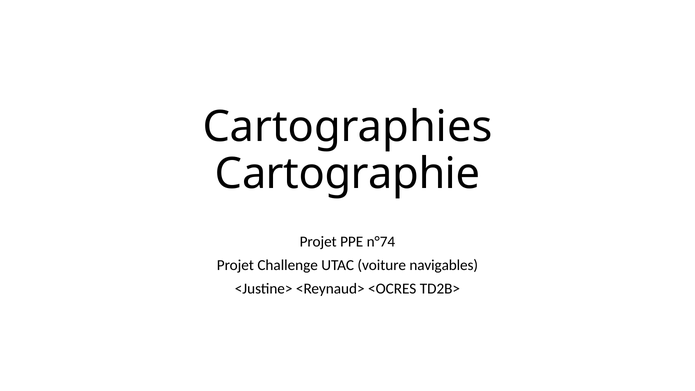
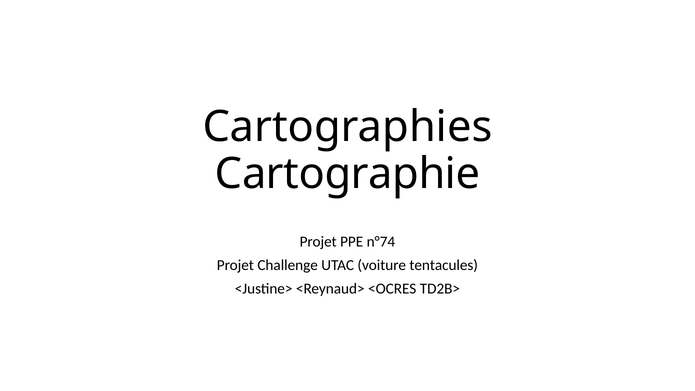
navigables: navigables -> tentacules
